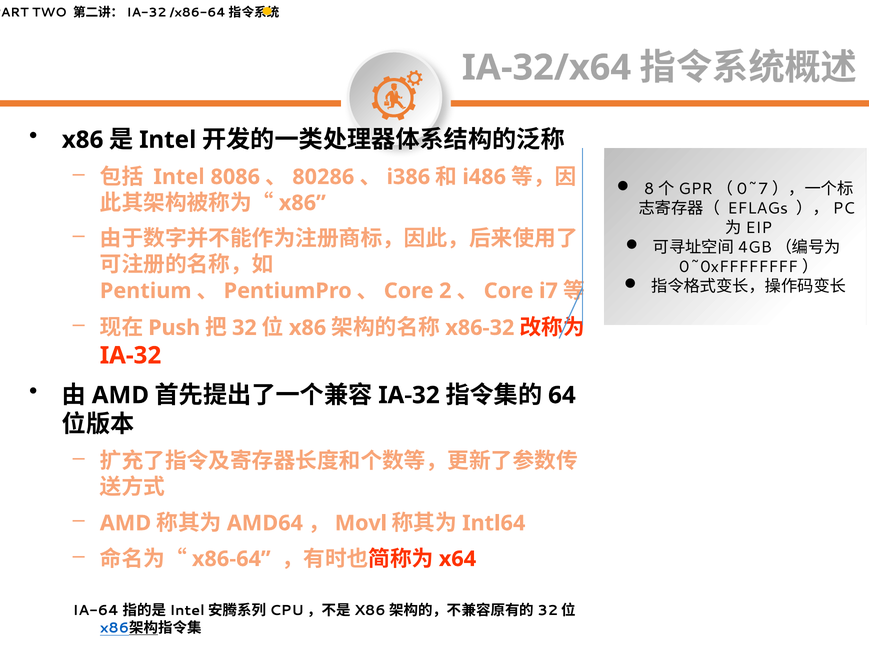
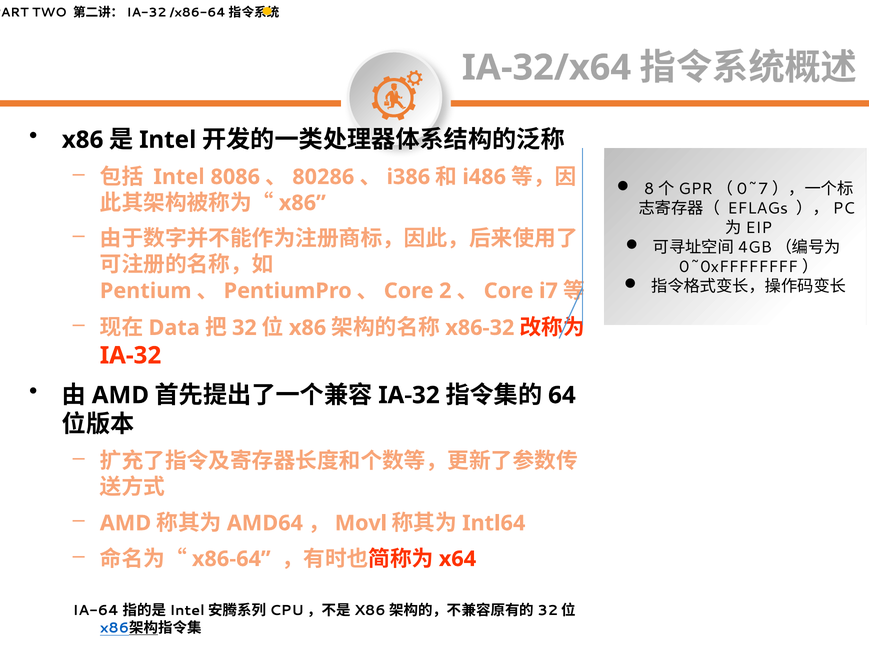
Push: Push -> Data
